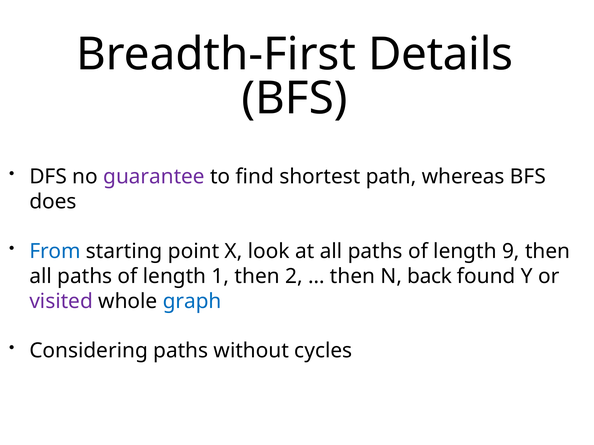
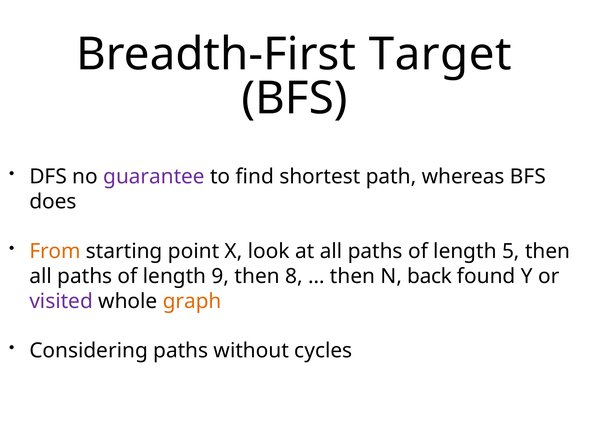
Details: Details -> Target
From colour: blue -> orange
9: 9 -> 5
1: 1 -> 9
2: 2 -> 8
graph colour: blue -> orange
